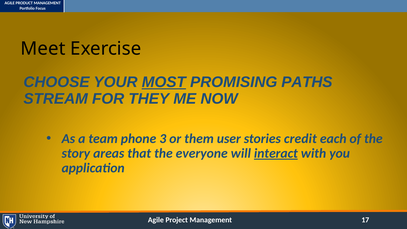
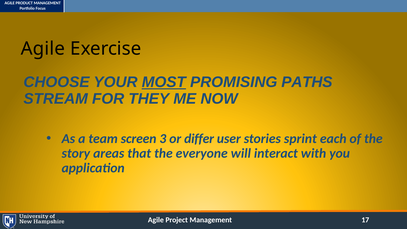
Meet at (43, 49): Meet -> Agile
phone: phone -> screen
them: them -> differ
credit: credit -> sprint
interact underline: present -> none
